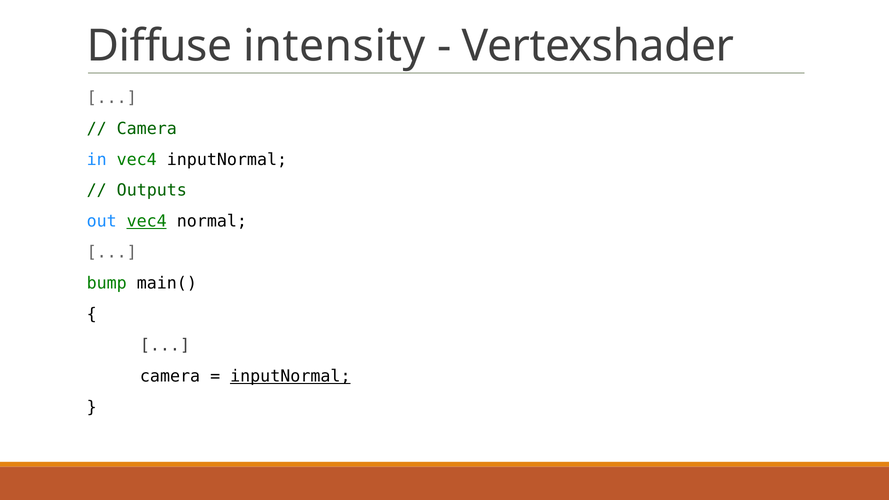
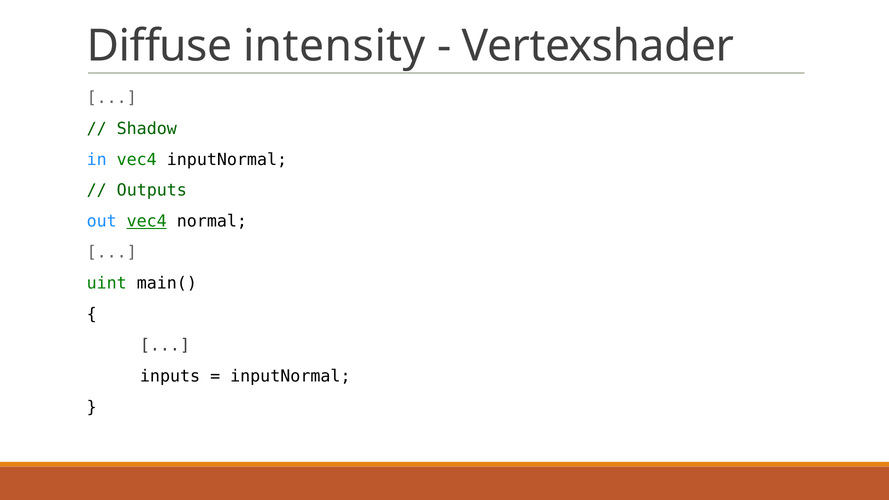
Camera at (147, 129): Camera -> Shadow
bump: bump -> uint
camera at (170, 376): camera -> inputs
inputNormal at (290, 376) underline: present -> none
